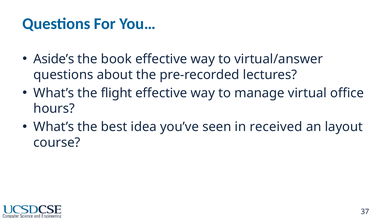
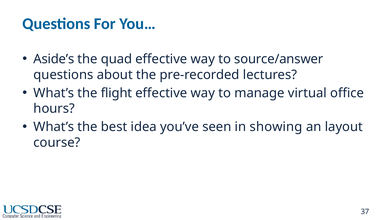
book: book -> quad
virtual/answer: virtual/answer -> source/answer
received: received -> showing
